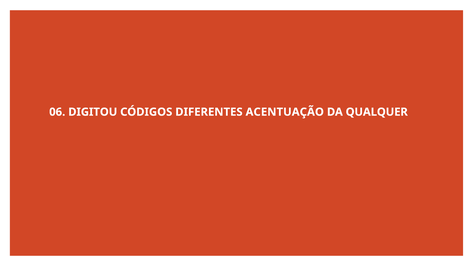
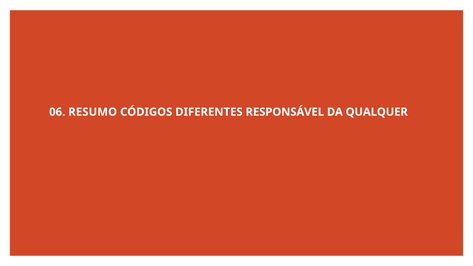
DIGITOU: DIGITOU -> RESUMO
ACENTUAÇÃO: ACENTUAÇÃO -> RESPONSÁVEL
